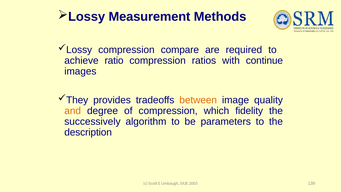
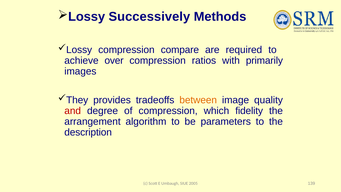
Measurement: Measurement -> Successively
ratio: ratio -> over
continue: continue -> primarily
and colour: orange -> red
successively: successively -> arrangement
